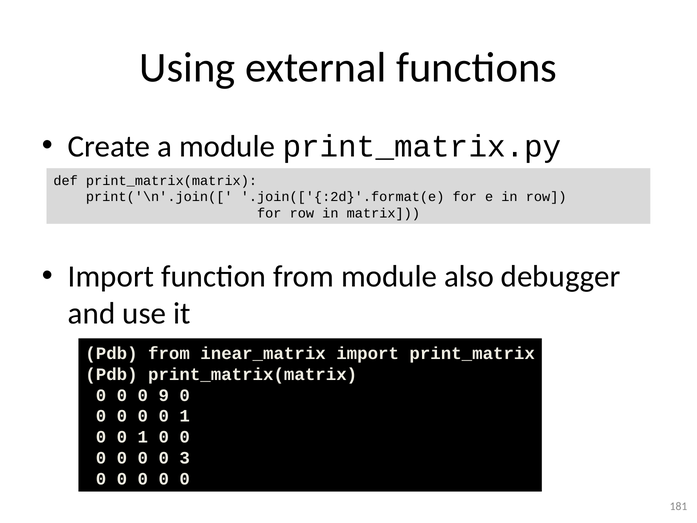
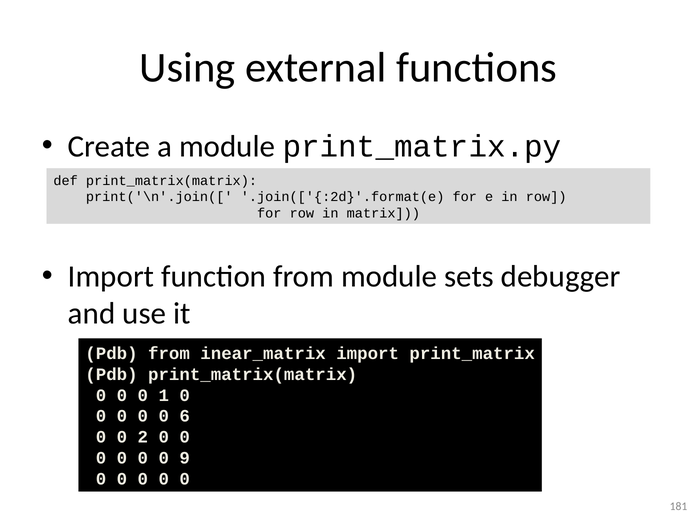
also: also -> sets
9: 9 -> 1
0 0 0 1: 1 -> 6
1 at (143, 437): 1 -> 2
3: 3 -> 9
